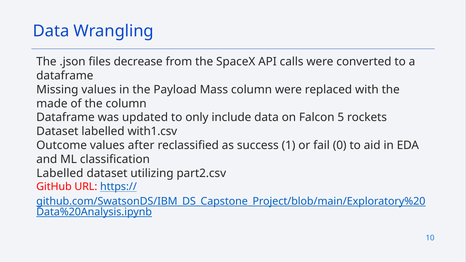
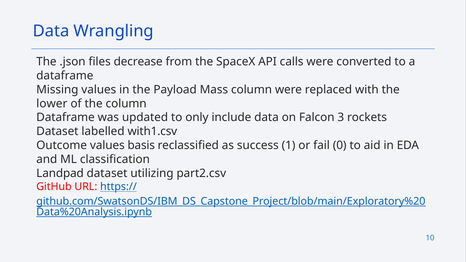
made: made -> lower
5: 5 -> 3
after: after -> basis
Labelled at (60, 173): Labelled -> Landpad
